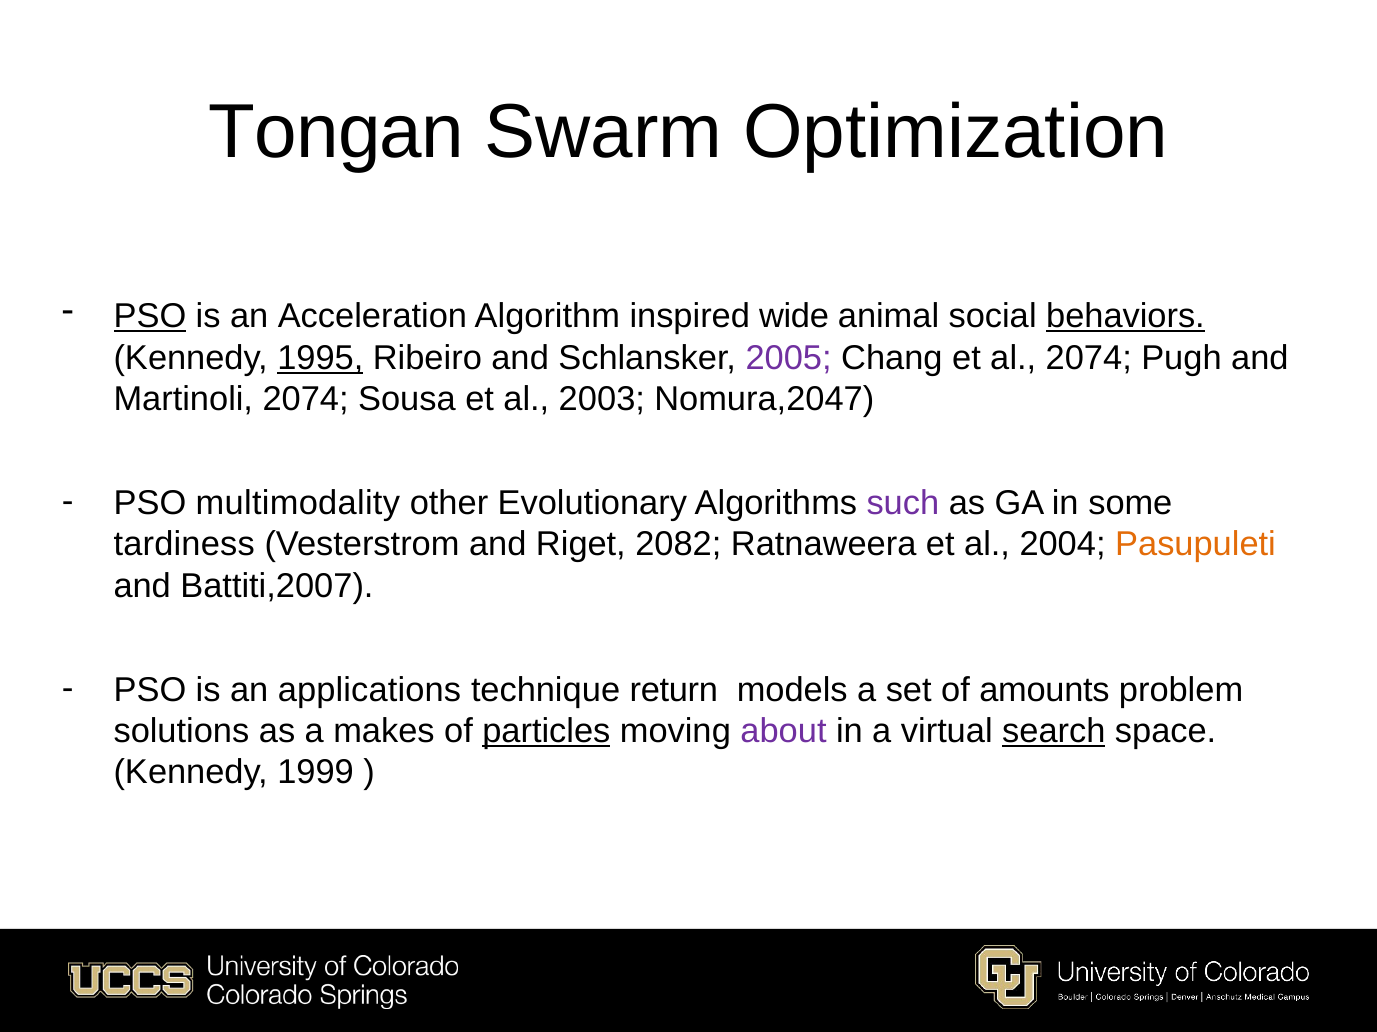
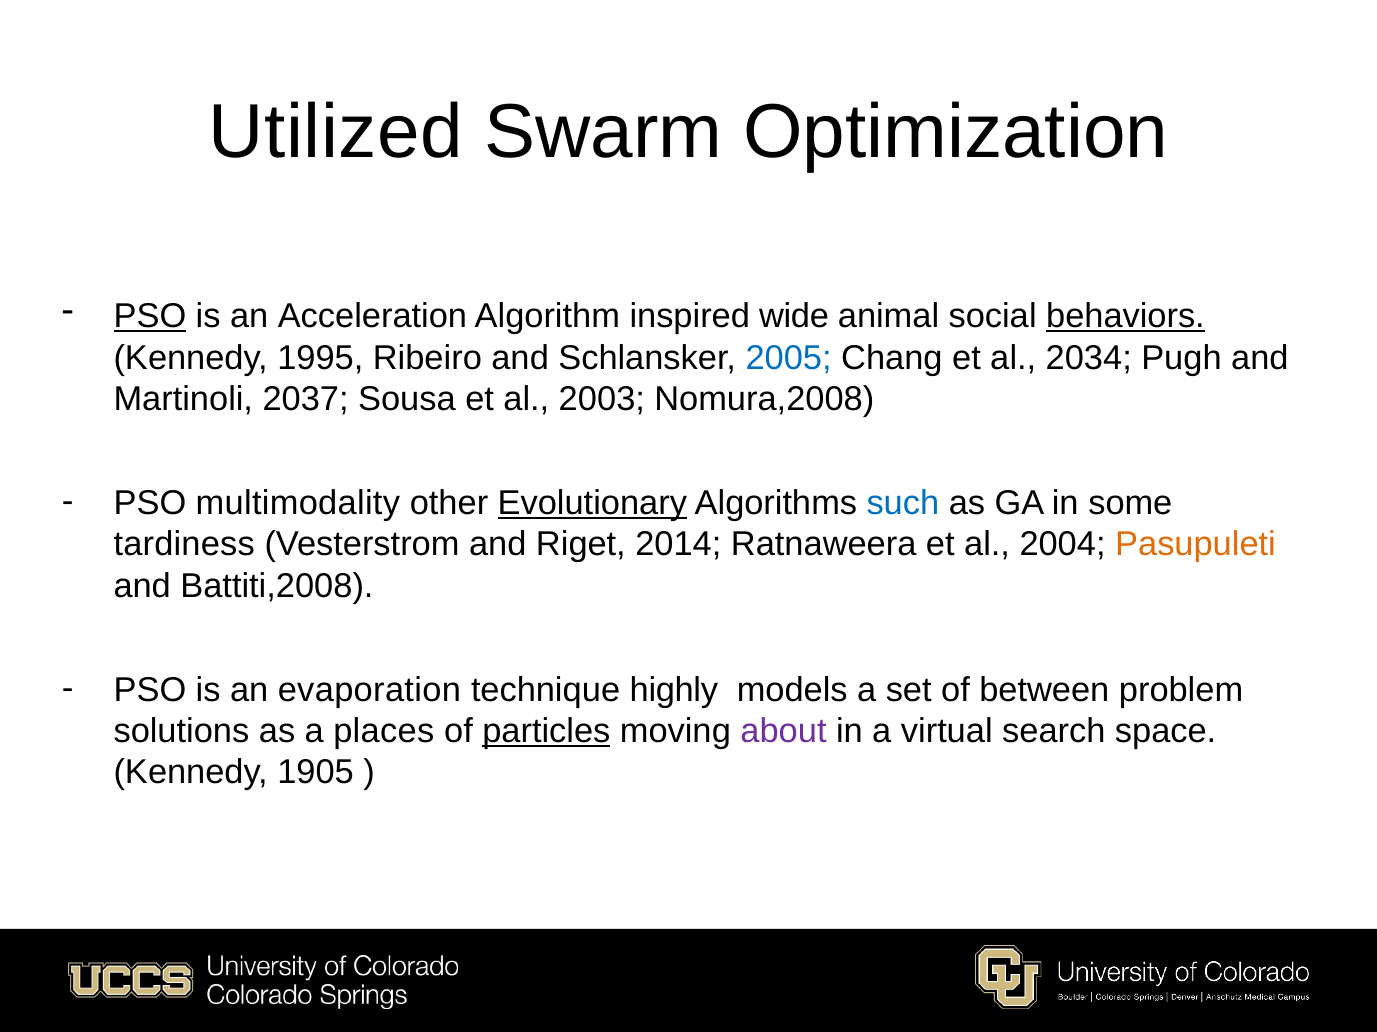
Tongan: Tongan -> Utilized
1995 underline: present -> none
2005 colour: purple -> blue
al 2074: 2074 -> 2034
Martinoli 2074: 2074 -> 2037
Nomura,2047: Nomura,2047 -> Nomura,2008
Evolutionary underline: none -> present
such colour: purple -> blue
2082: 2082 -> 2014
Battiti,2007: Battiti,2007 -> Battiti,2008
applications: applications -> evaporation
return: return -> highly
amounts: amounts -> between
makes: makes -> places
search underline: present -> none
1999: 1999 -> 1905
